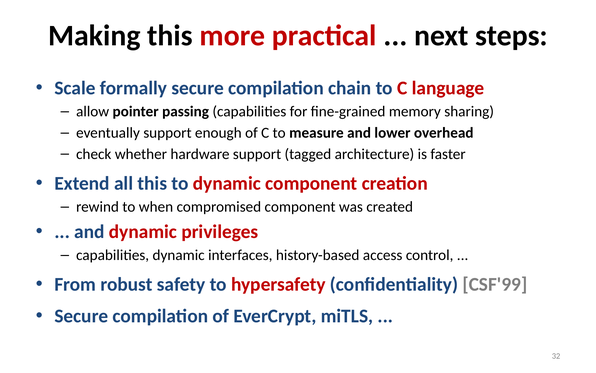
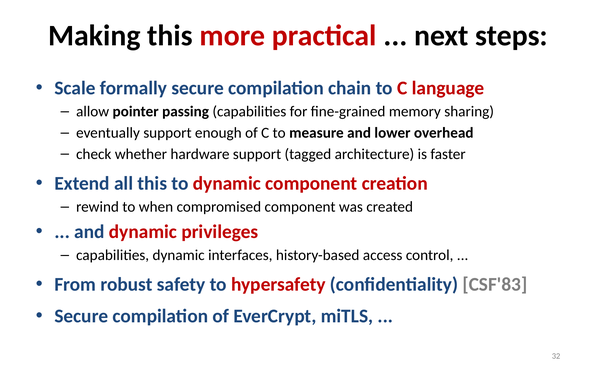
CSF'99: CSF'99 -> CSF'83
